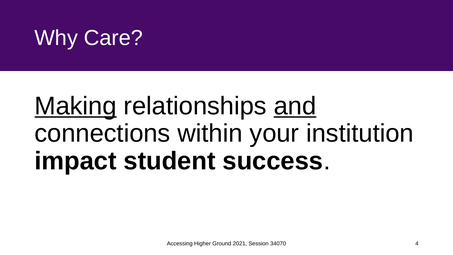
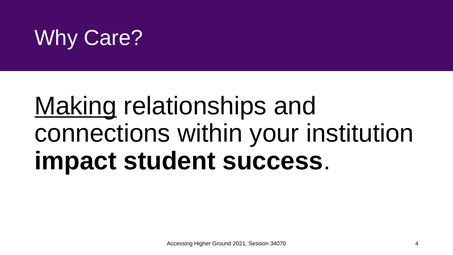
and underline: present -> none
